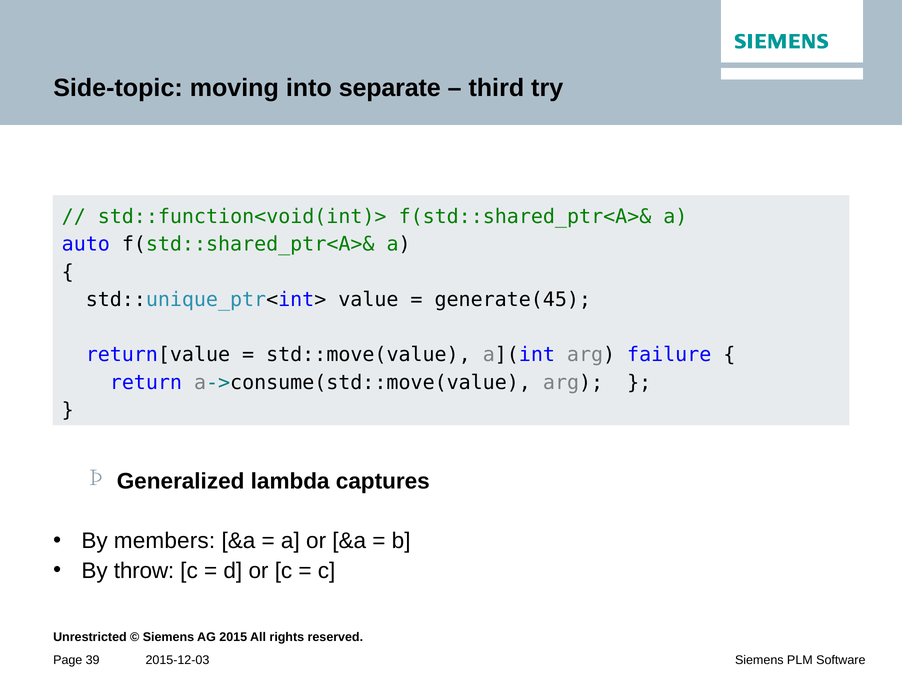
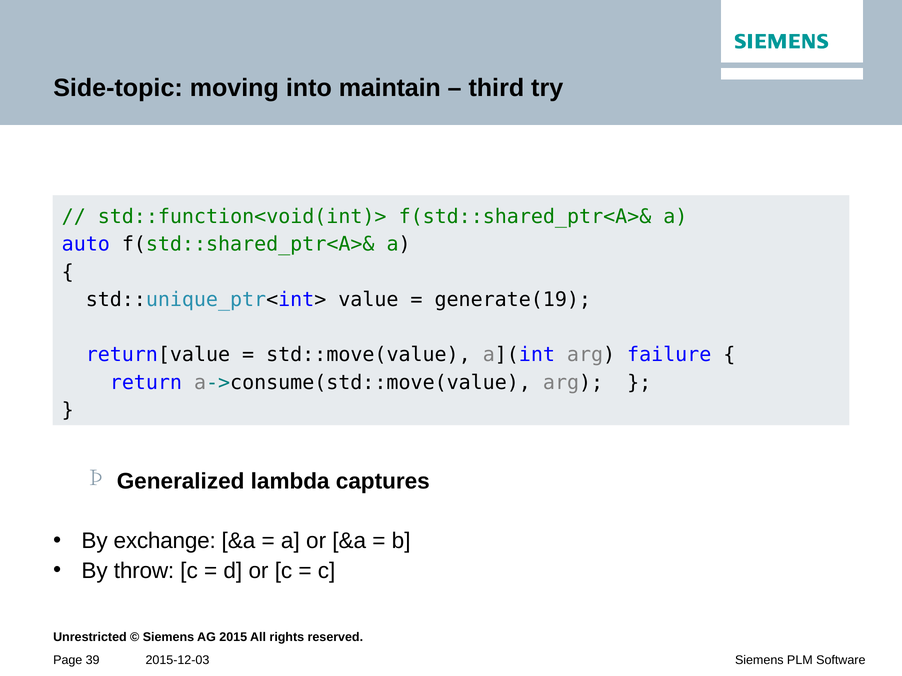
separate: separate -> maintain
generate(45: generate(45 -> generate(19
members: members -> exchange
